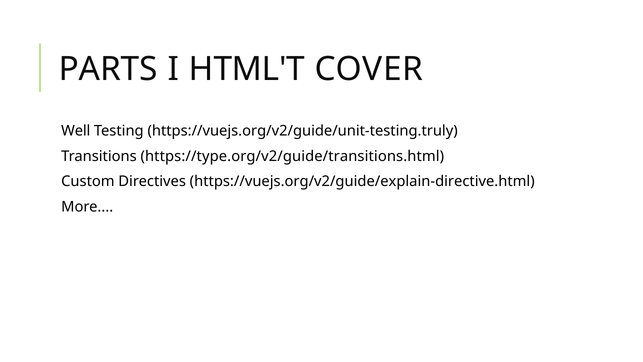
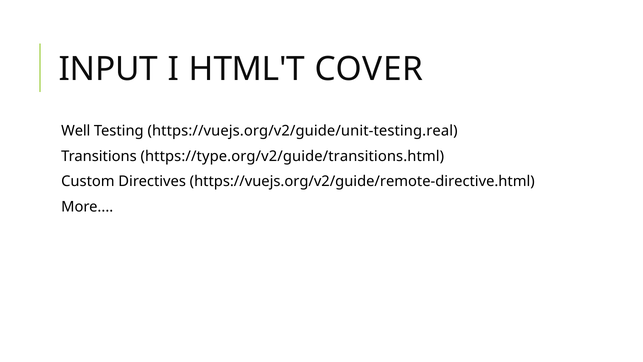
PARTS: PARTS -> INPUT
https://vuejs.org/v2/guide/unit-testing.truly: https://vuejs.org/v2/guide/unit-testing.truly -> https://vuejs.org/v2/guide/unit-testing.real
https://vuejs.org/v2/guide/explain-directive.html: https://vuejs.org/v2/guide/explain-directive.html -> https://vuejs.org/v2/guide/remote-directive.html
